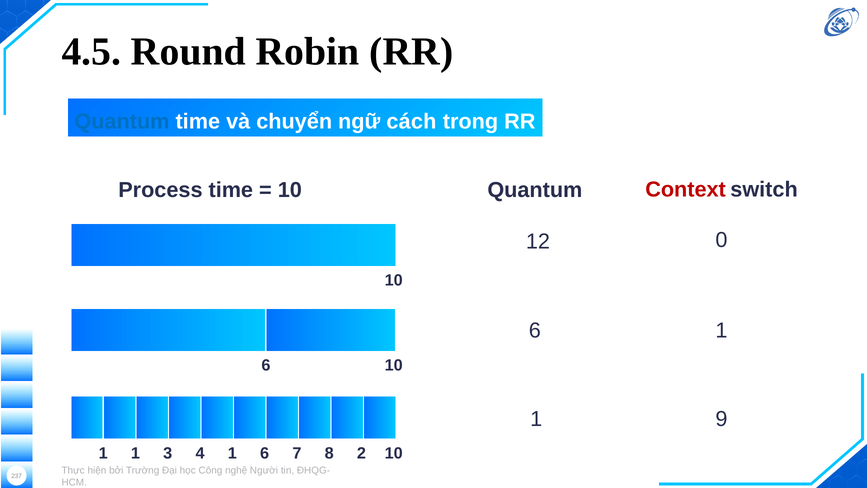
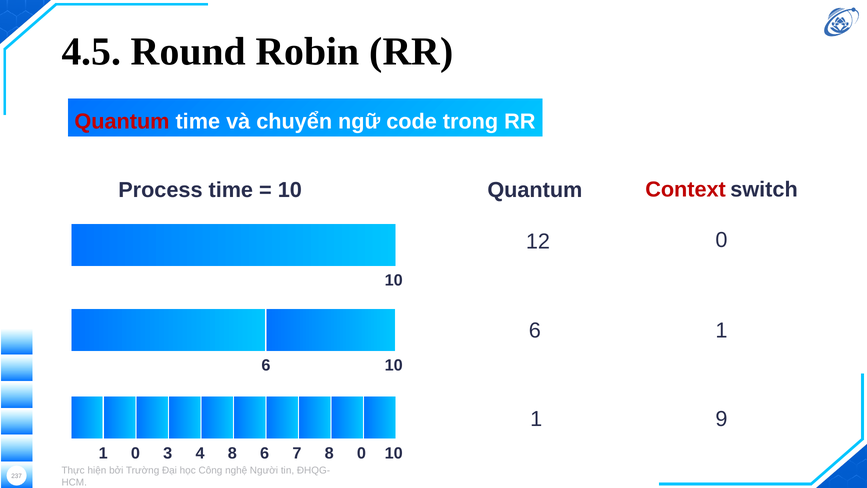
Quantum at (122, 121) colour: blue -> red
cách: cách -> code
1 at (135, 453): 1 -> 0
4 1: 1 -> 8
8 2: 2 -> 0
